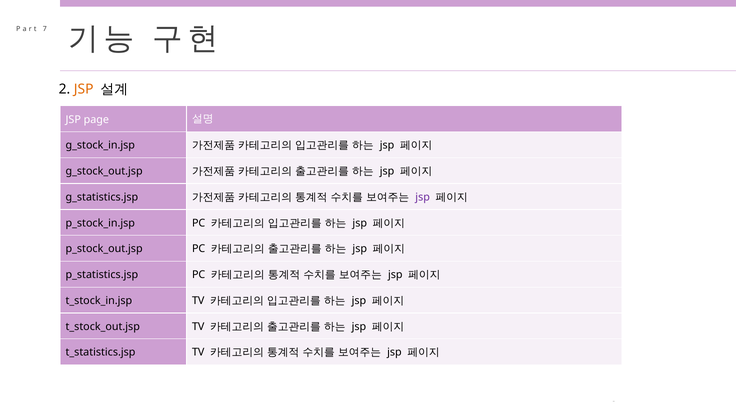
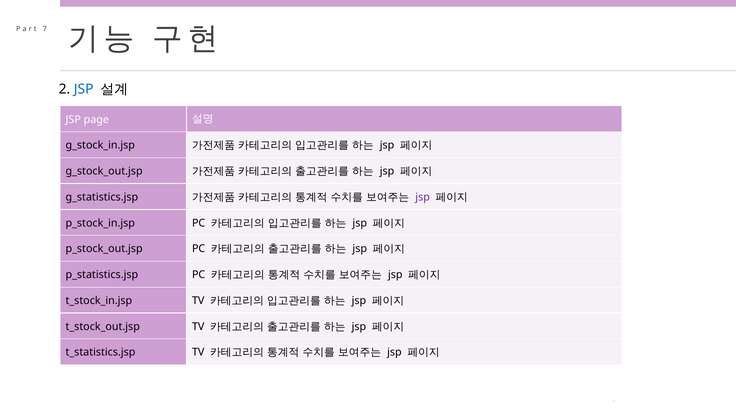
JSP at (84, 89) colour: orange -> blue
